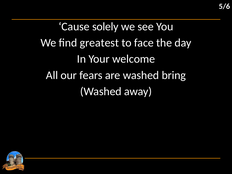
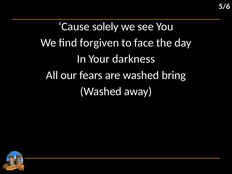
greatest: greatest -> forgiven
welcome: welcome -> darkness
